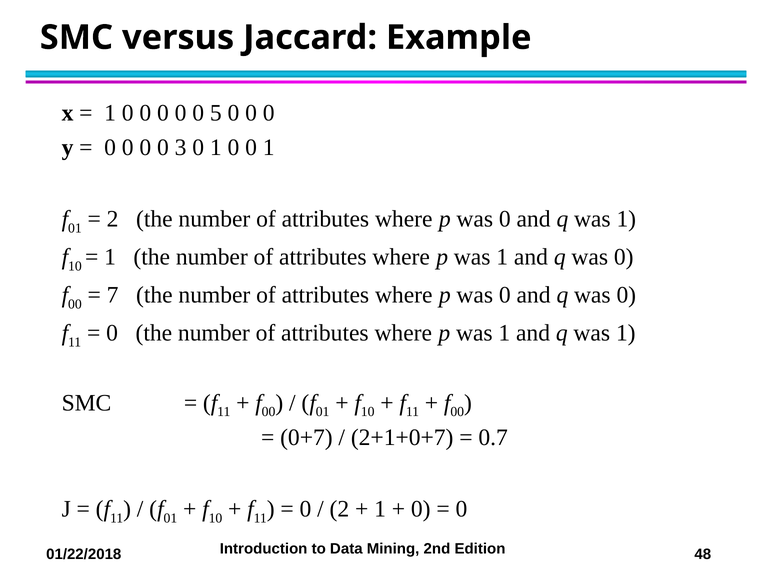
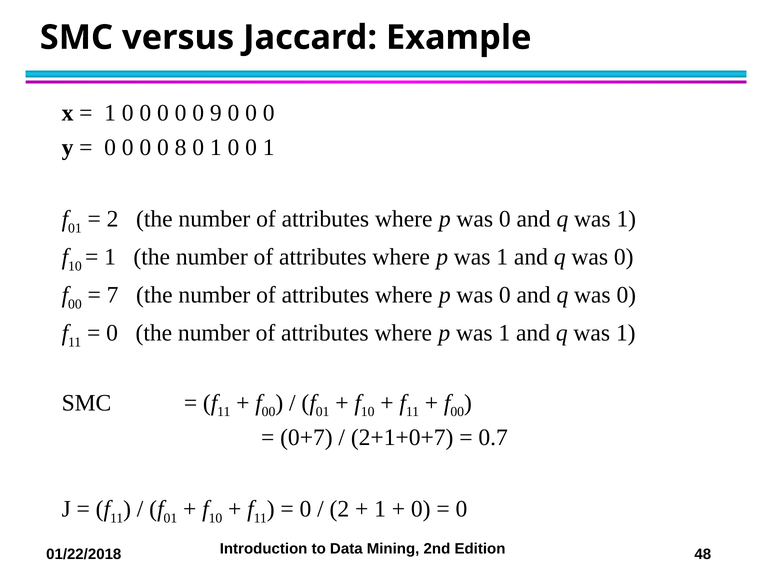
5: 5 -> 9
3: 3 -> 8
